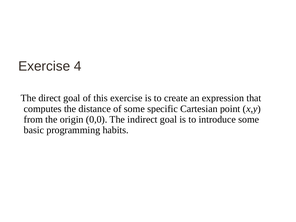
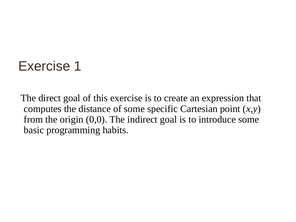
4: 4 -> 1
